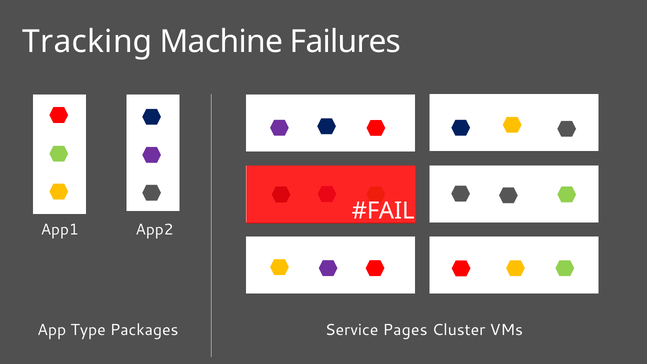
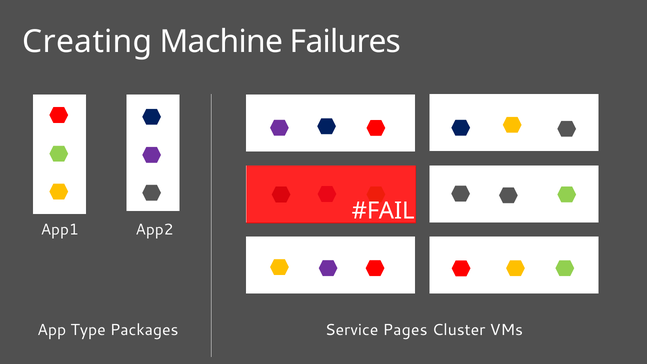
Tracking: Tracking -> Creating
